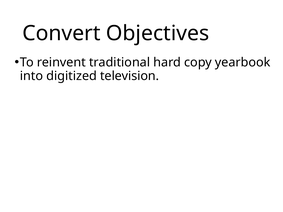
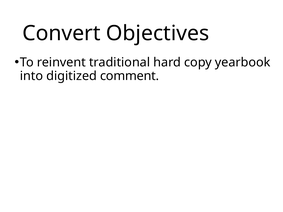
television: television -> comment
